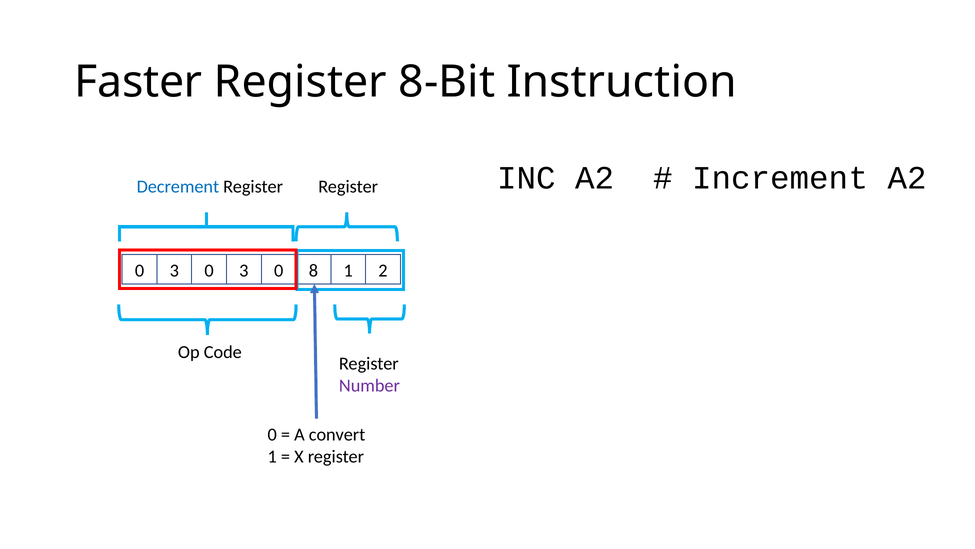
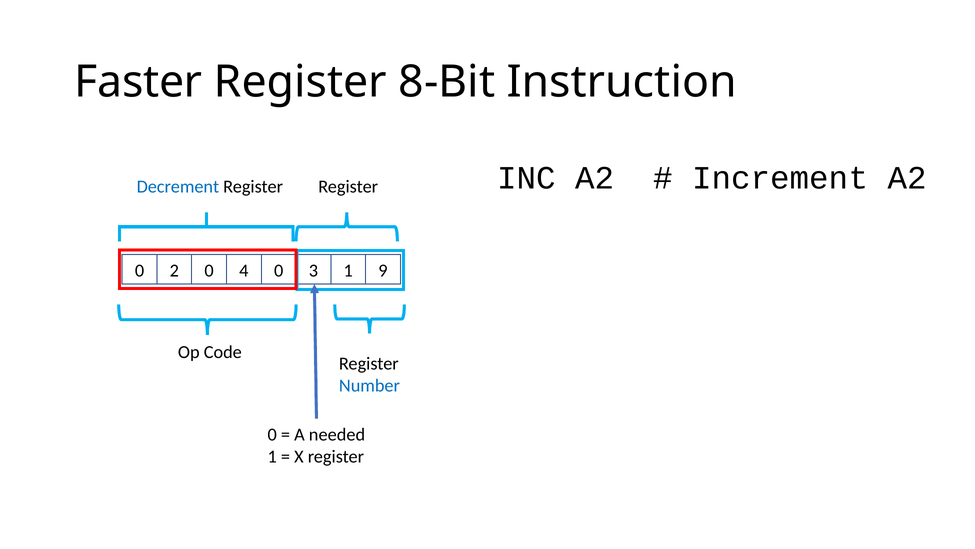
3 at (174, 270): 3 -> 2
3 at (244, 270): 3 -> 4
8: 8 -> 3
2: 2 -> 9
Number colour: purple -> blue
convert: convert -> needed
